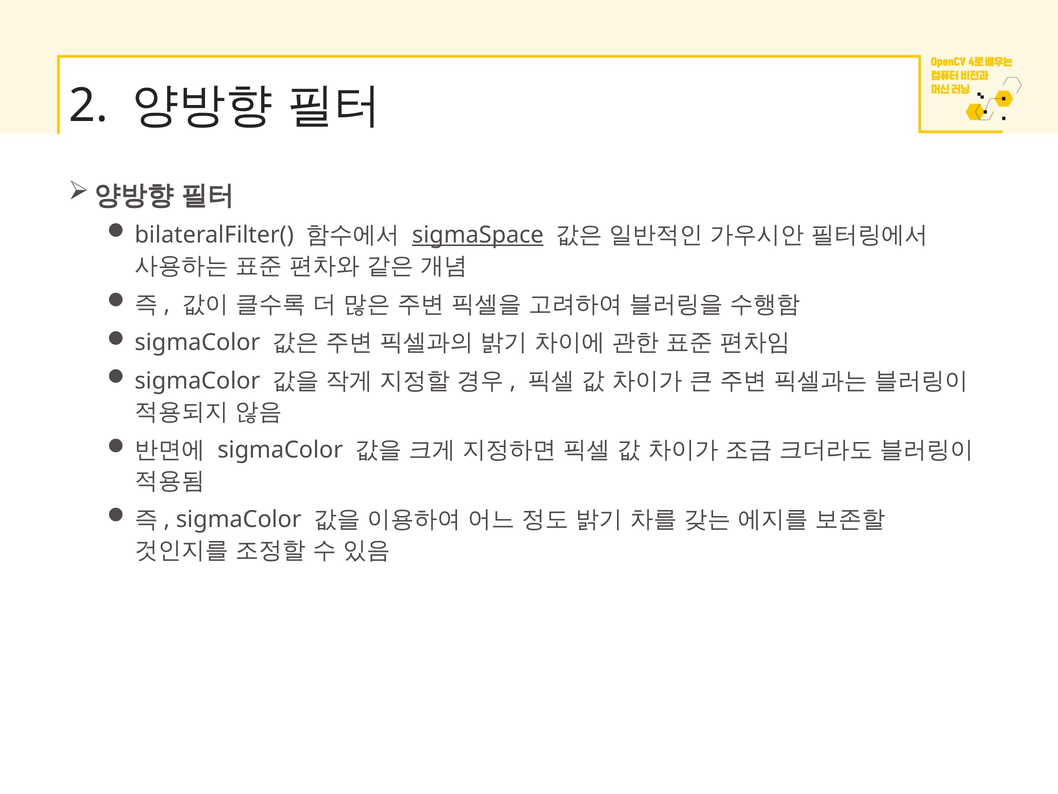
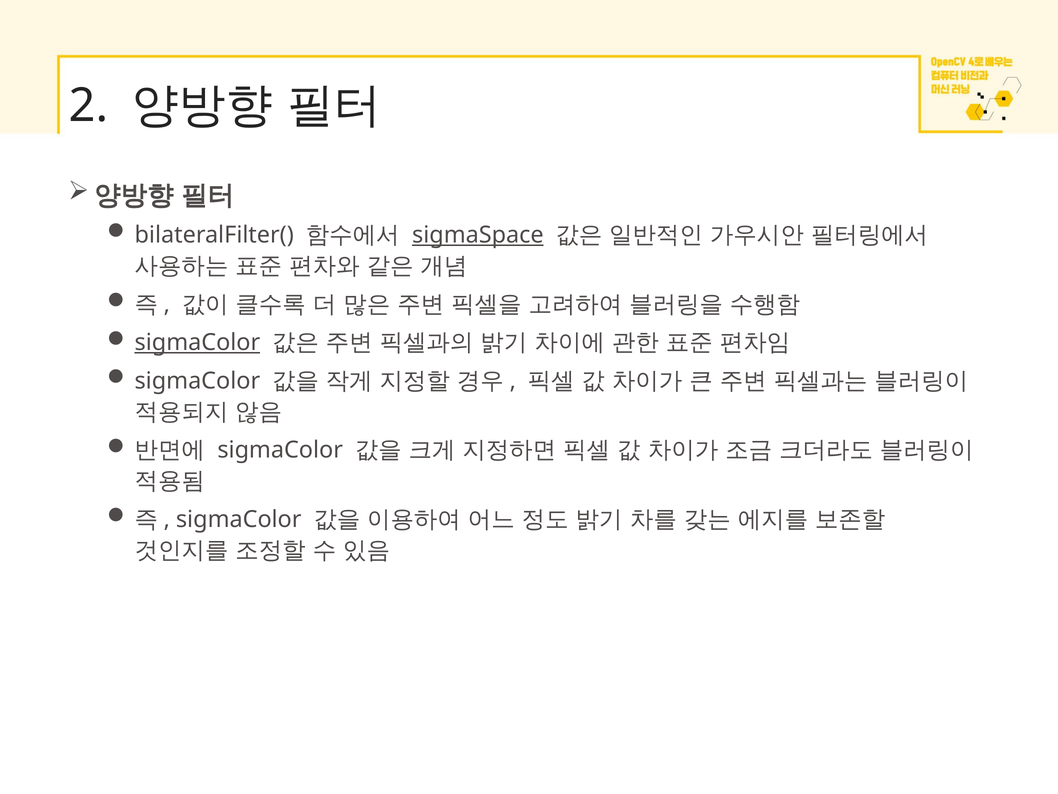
sigmaColor at (197, 342) underline: none -> present
